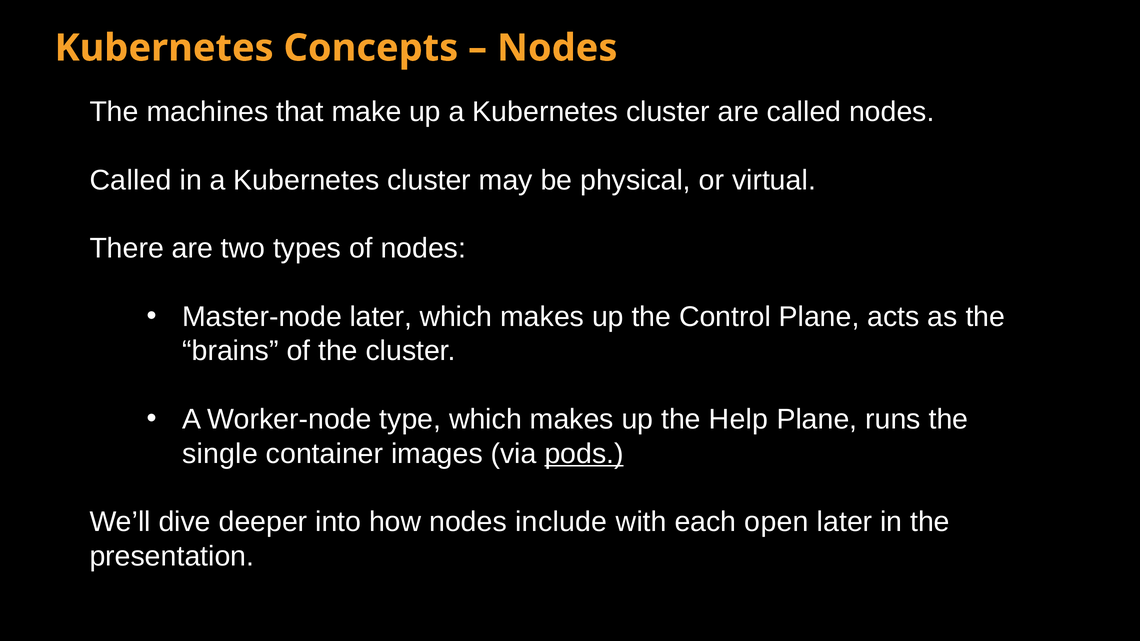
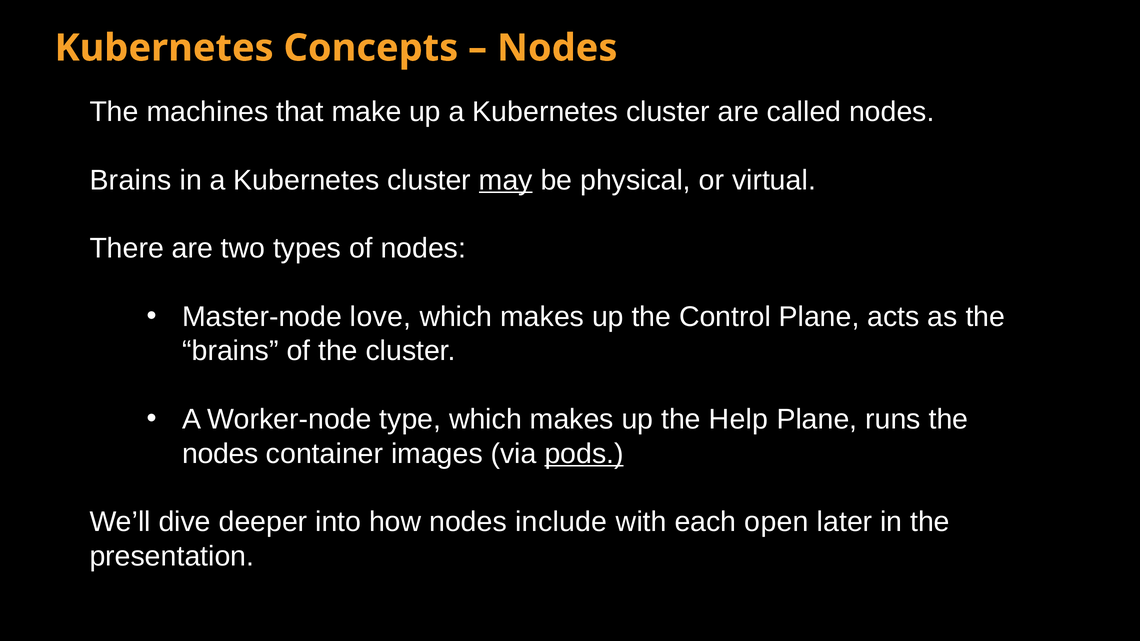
Called at (131, 180): Called -> Brains
may underline: none -> present
Master-node later: later -> love
single at (220, 454): single -> nodes
